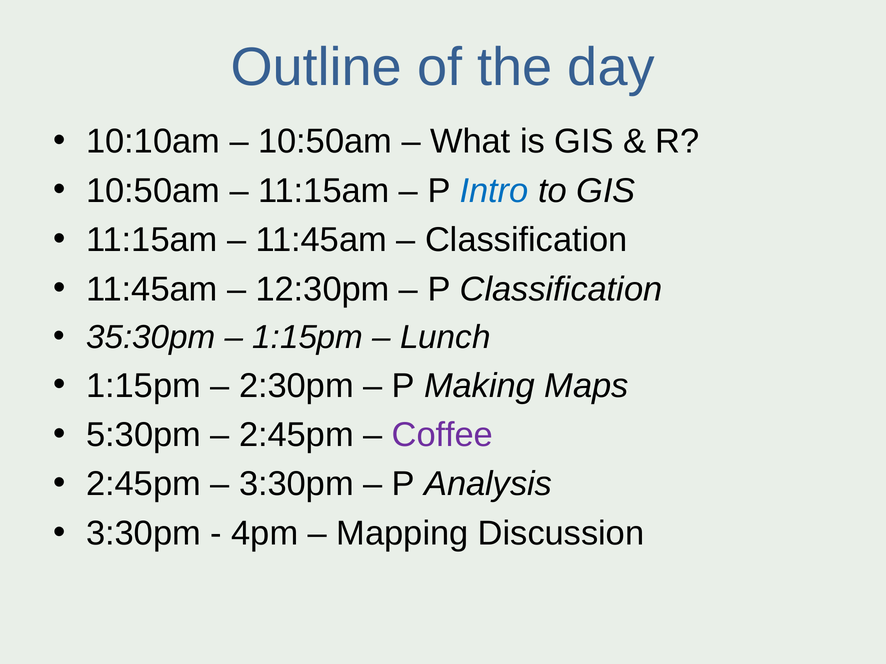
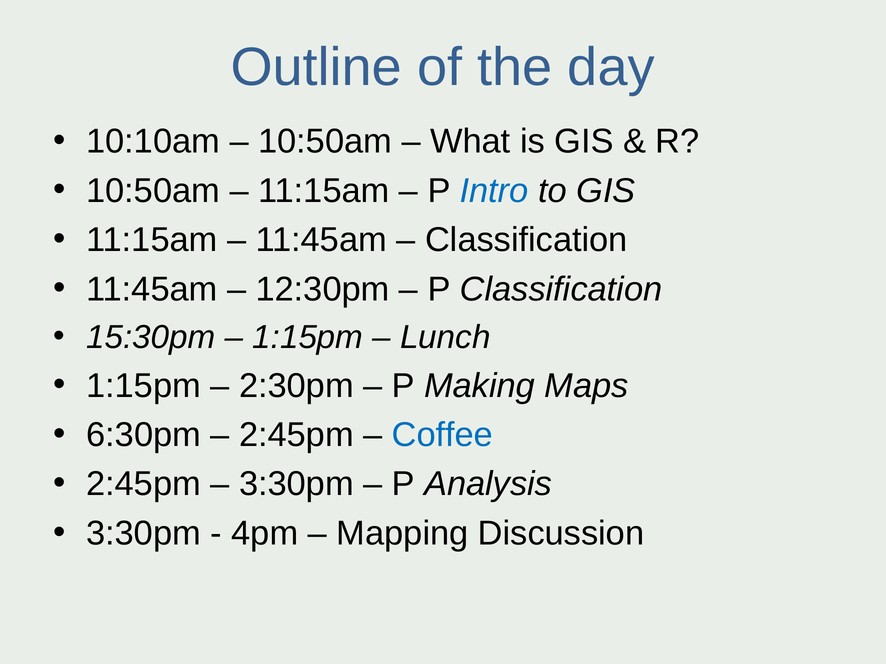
35:30pm: 35:30pm -> 15:30pm
5:30pm: 5:30pm -> 6:30pm
Coffee colour: purple -> blue
